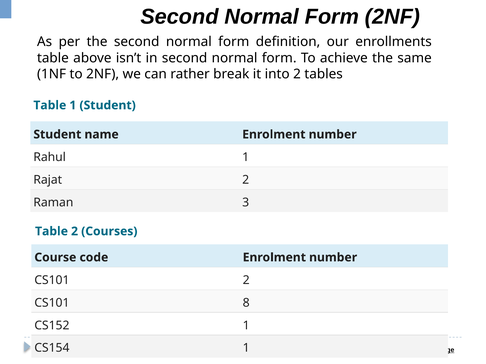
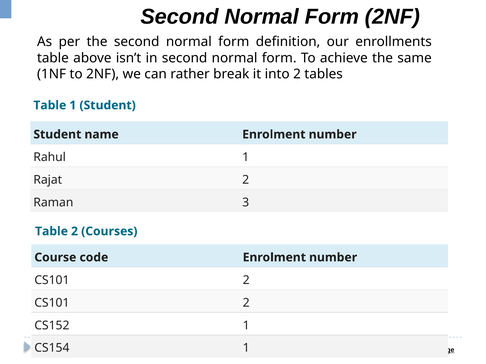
8 at (246, 303): 8 -> 2
